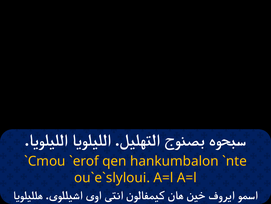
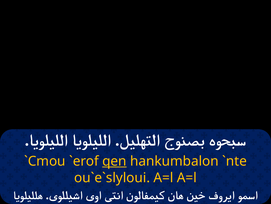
qen underline: none -> present
